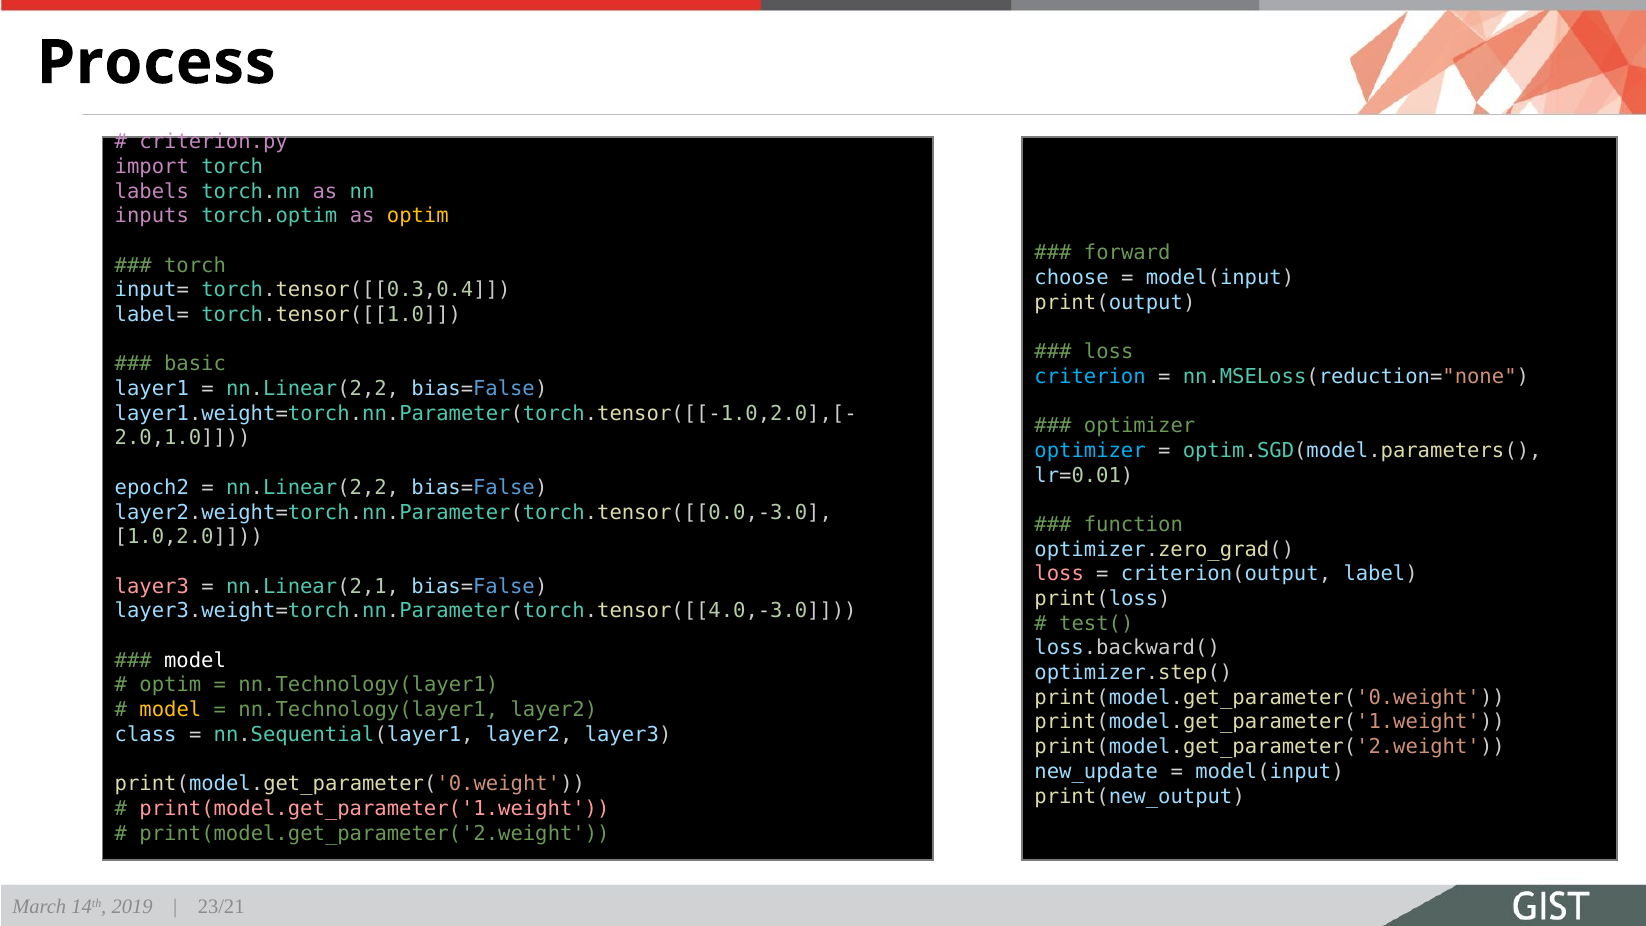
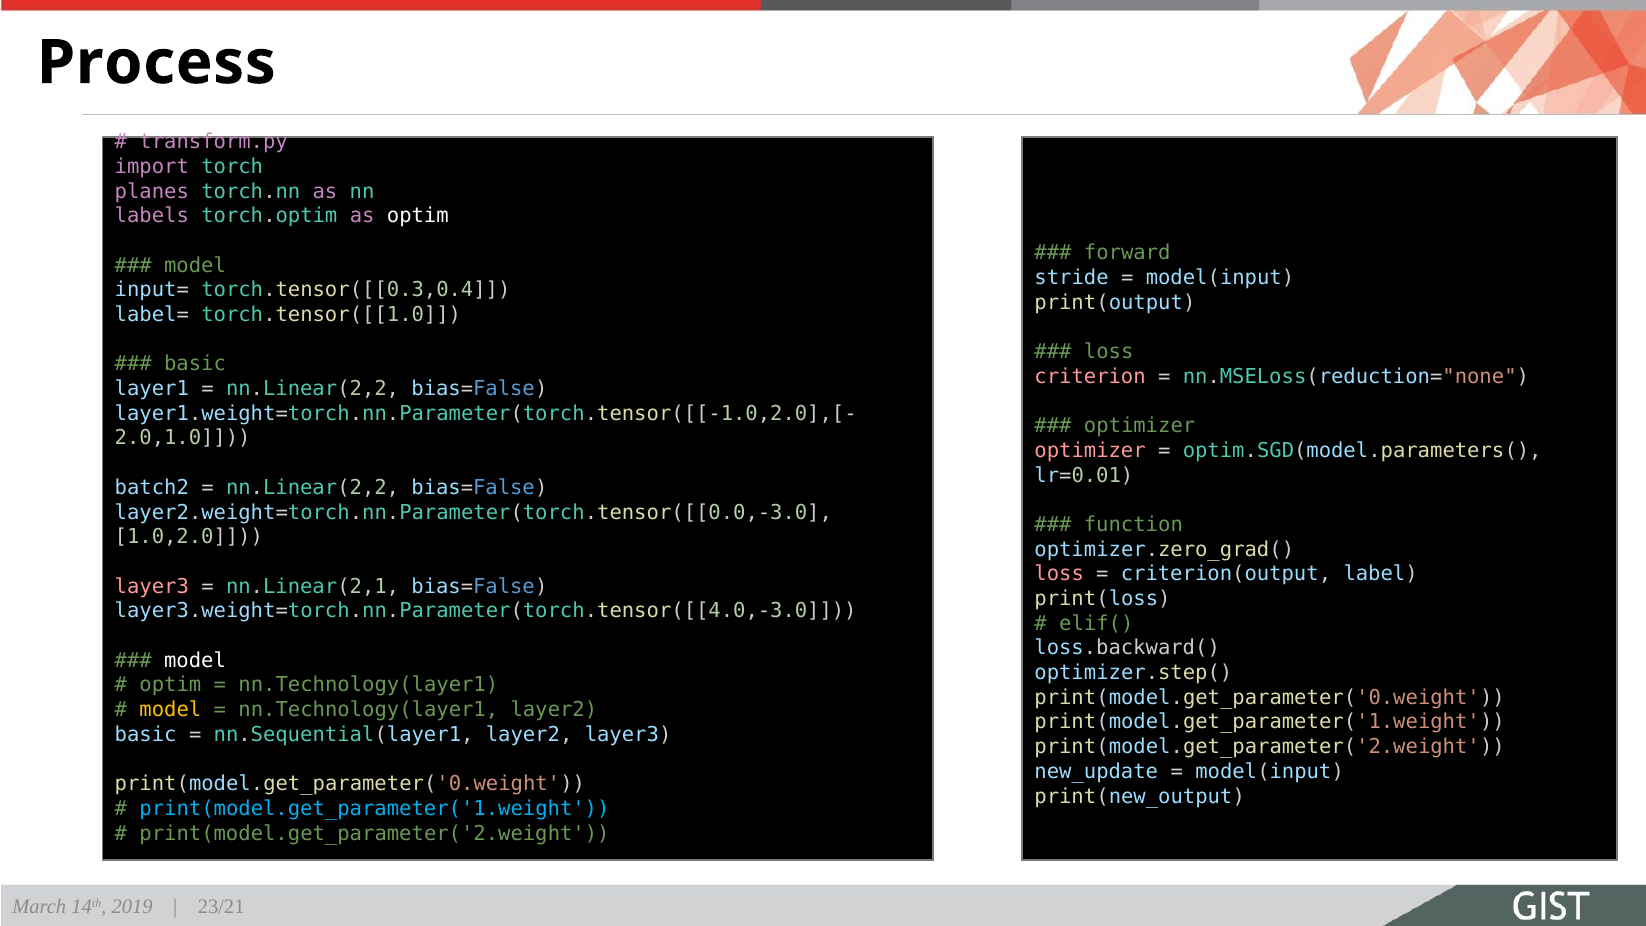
criterion.py: criterion.py -> transform.py
labels: labels -> planes
inputs: inputs -> labels
optim at (418, 216) colour: yellow -> white
torch at (195, 265): torch -> model
choose: choose -> stride
criterion colour: light blue -> pink
optimizer at (1090, 450) colour: light blue -> pink
epoch2: epoch2 -> batch2
test(: test( -> elif(
class at (146, 734): class -> basic
print(model.get_parameter('1.weight at (374, 808) colour: pink -> light blue
